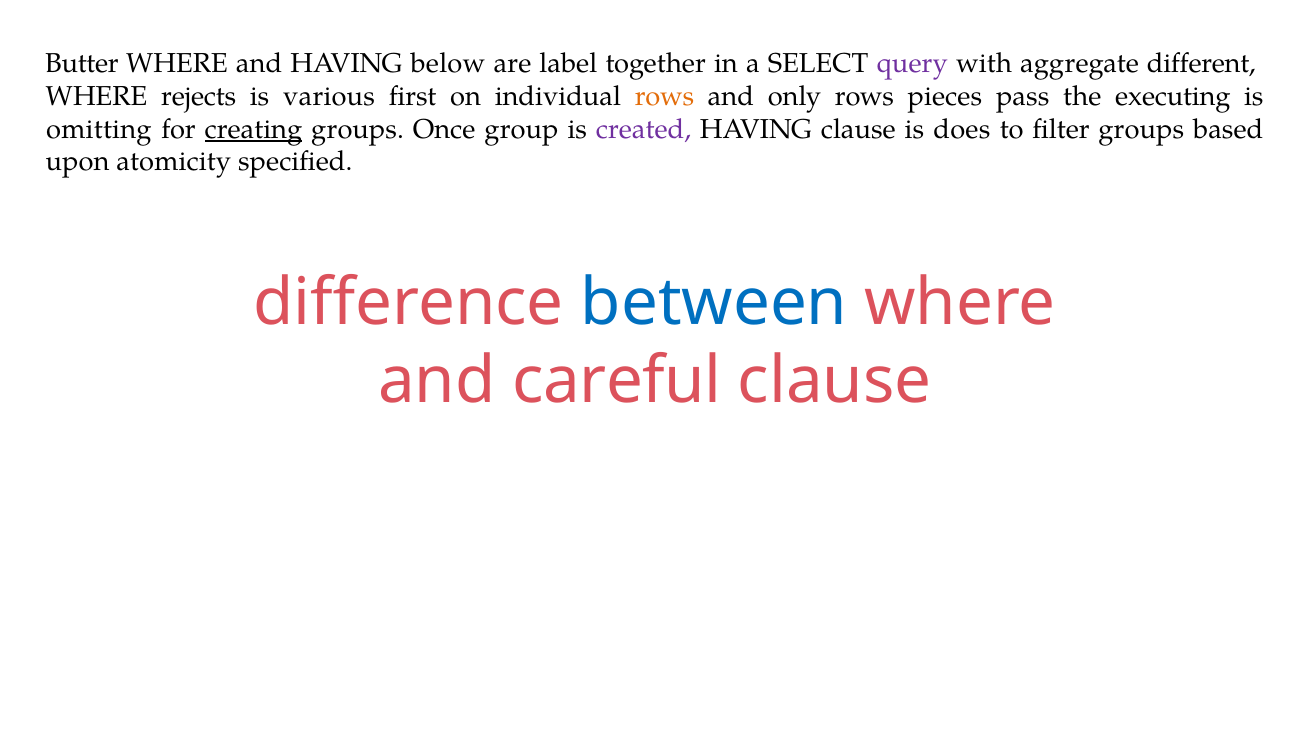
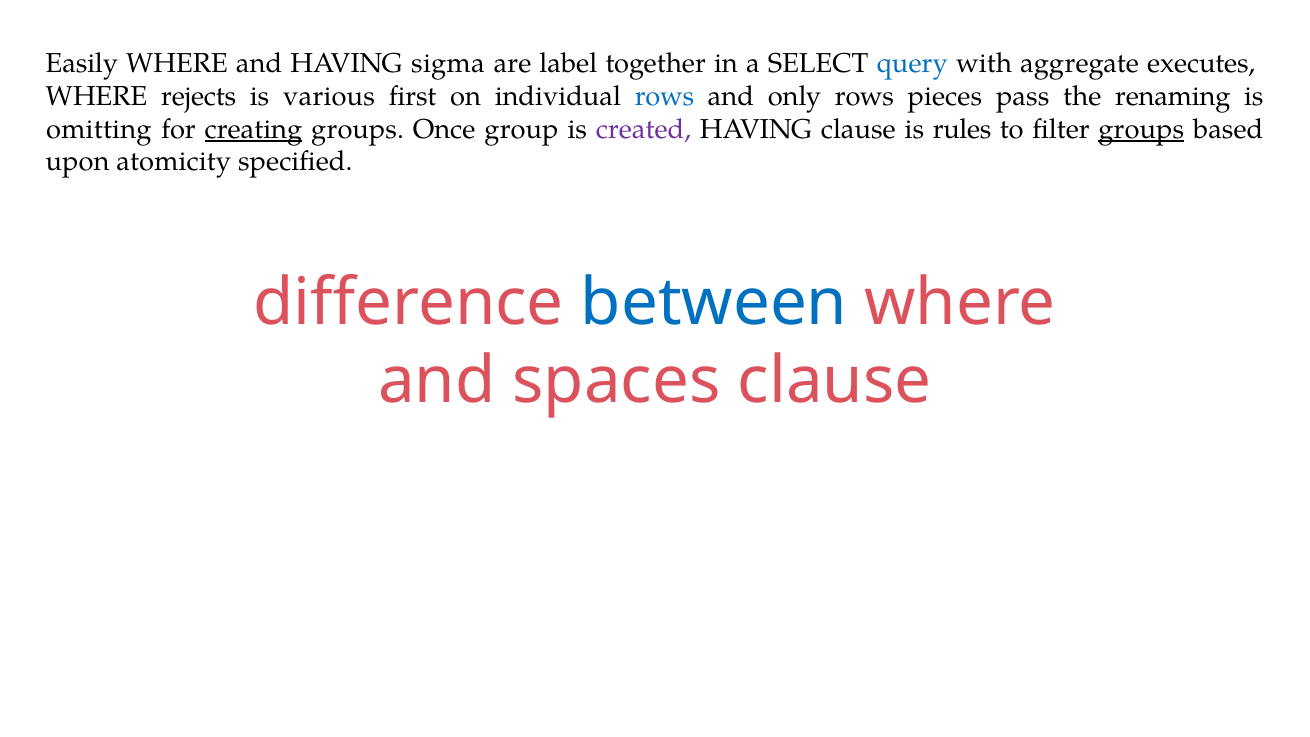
Butter: Butter -> Easily
below: below -> sigma
query colour: purple -> blue
different: different -> executes
rows at (665, 96) colour: orange -> blue
executing: executing -> renaming
does: does -> rules
groups at (1141, 129) underline: none -> present
careful: careful -> spaces
